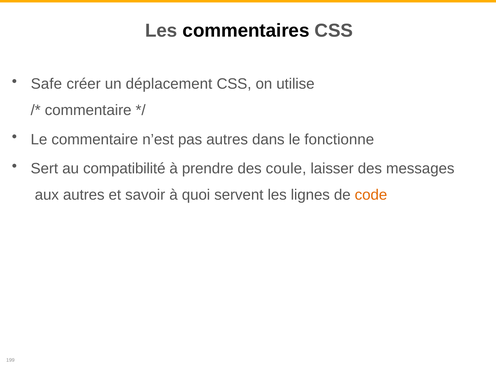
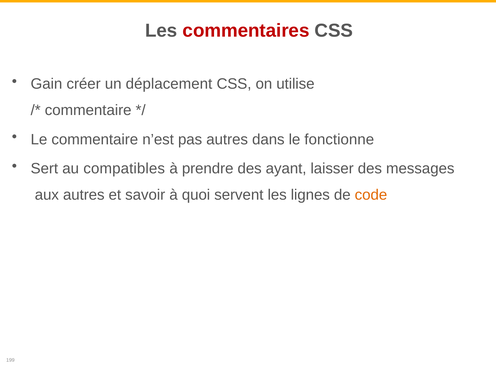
commentaires colour: black -> red
Safe: Safe -> Gain
compatibilité: compatibilité -> compatibles
coule: coule -> ayant
